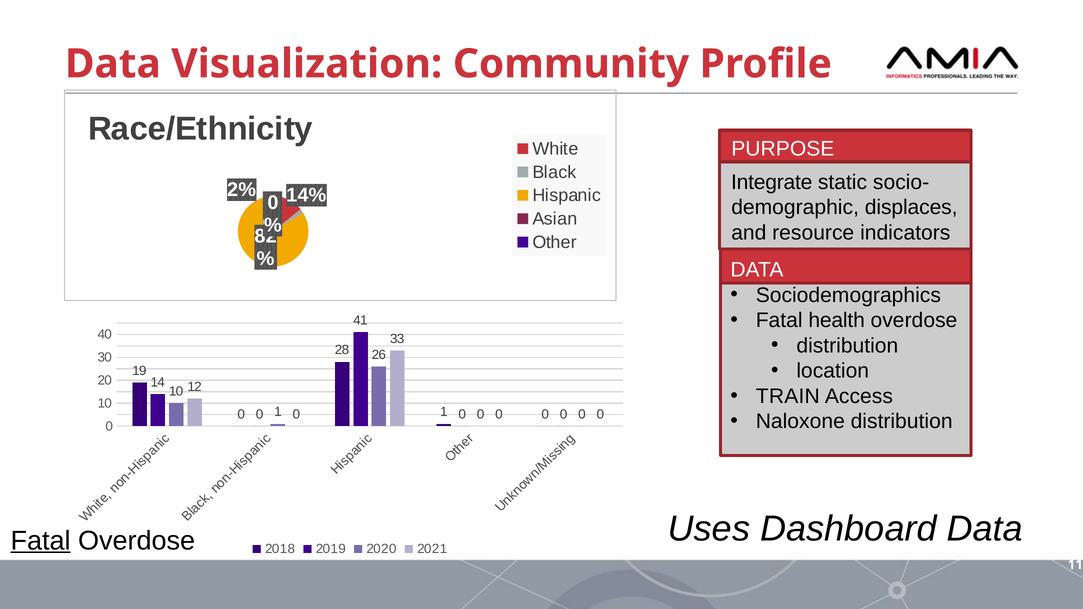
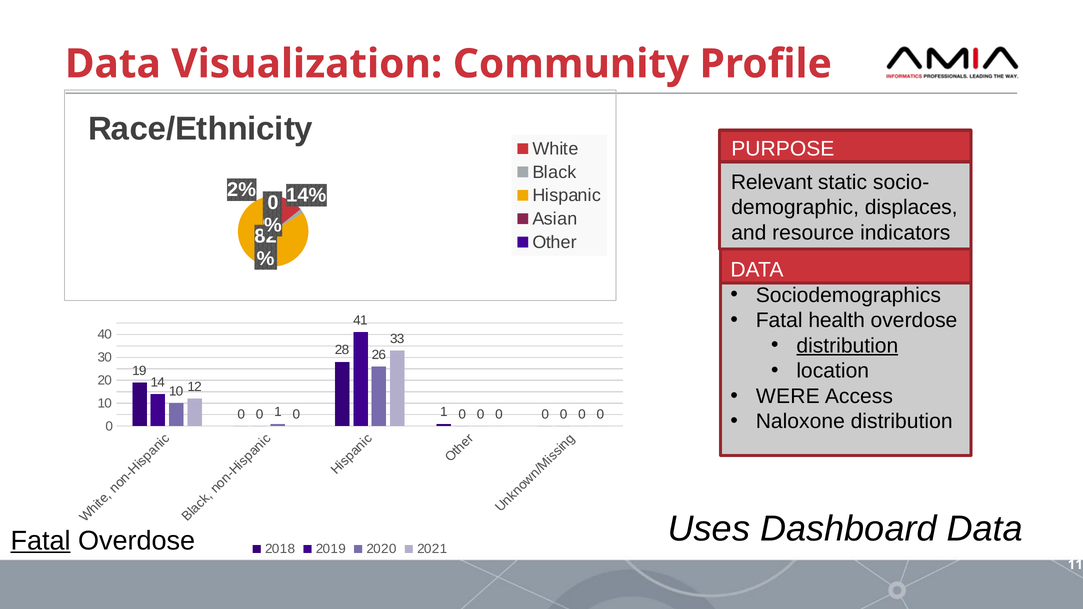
Integrate: Integrate -> Relevant
distribution at (847, 346) underline: none -> present
TRAIN: TRAIN -> WERE
